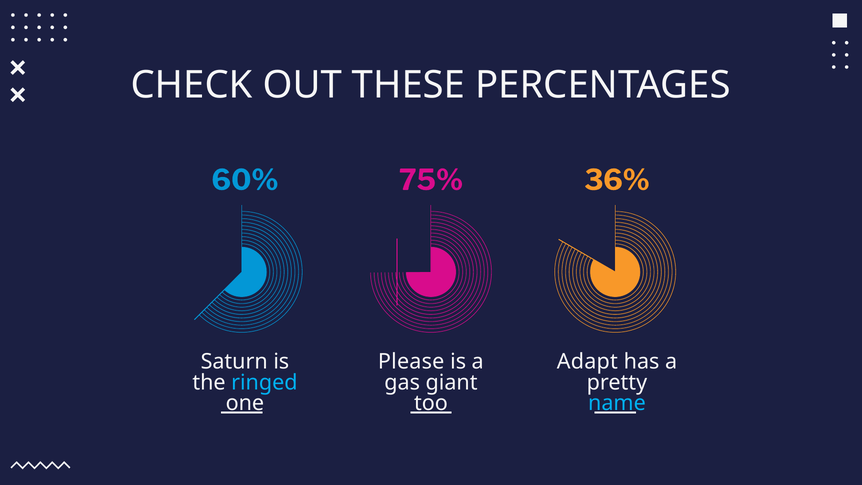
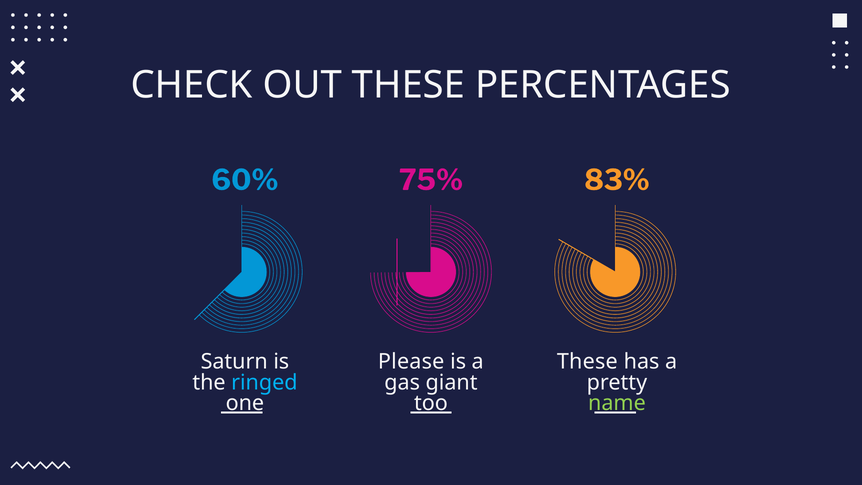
36%: 36% -> 83%
Adapt at (587, 362): Adapt -> These
name colour: light blue -> light green
